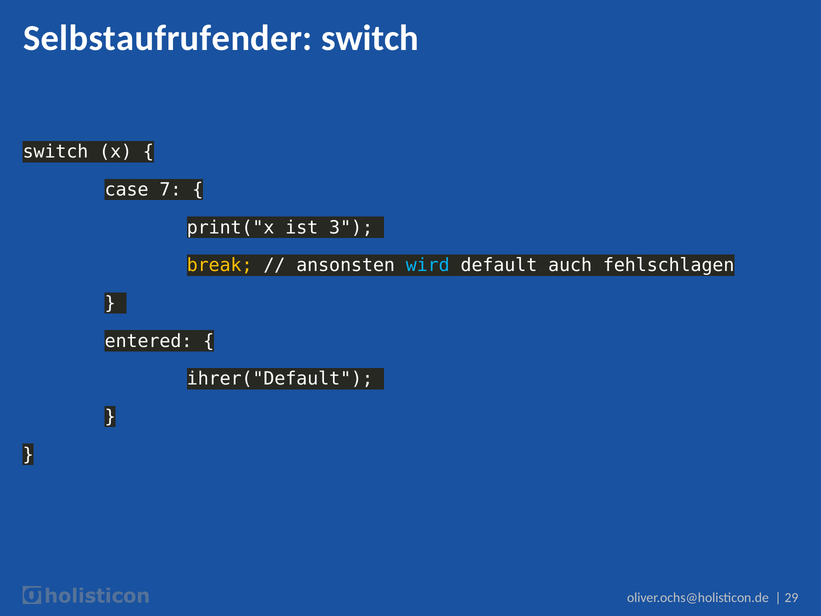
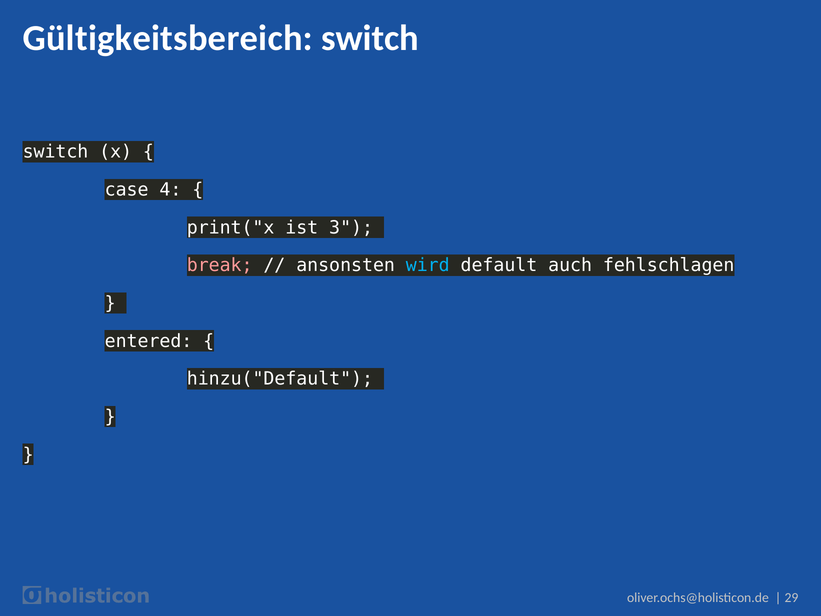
Selbstaufrufender: Selbstaufrufender -> Gültigkeitsbereich
7: 7 -> 4
break colour: yellow -> pink
ihrer("Default: ihrer("Default -> hinzu("Default
